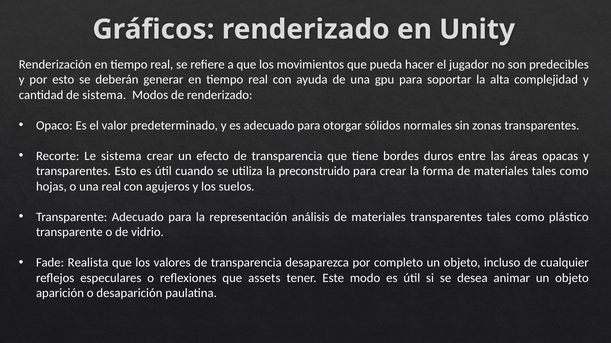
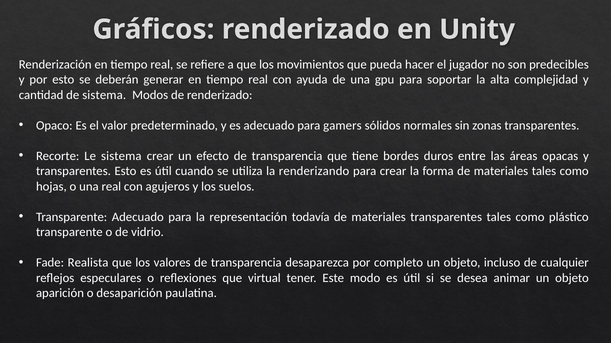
otorgar: otorgar -> gamers
preconstruido: preconstruido -> renderizando
análisis: análisis -> todavía
assets: assets -> virtual
